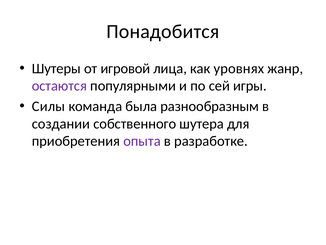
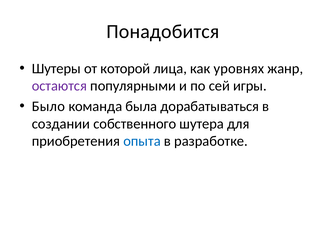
игровой: игровой -> которой
Силы: Силы -> Было
разнообразным: разнообразным -> дорабатываться
опыта colour: purple -> blue
